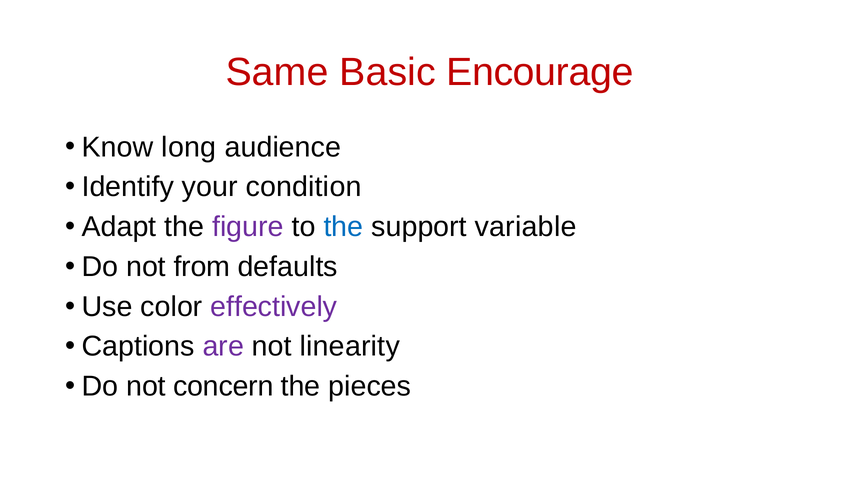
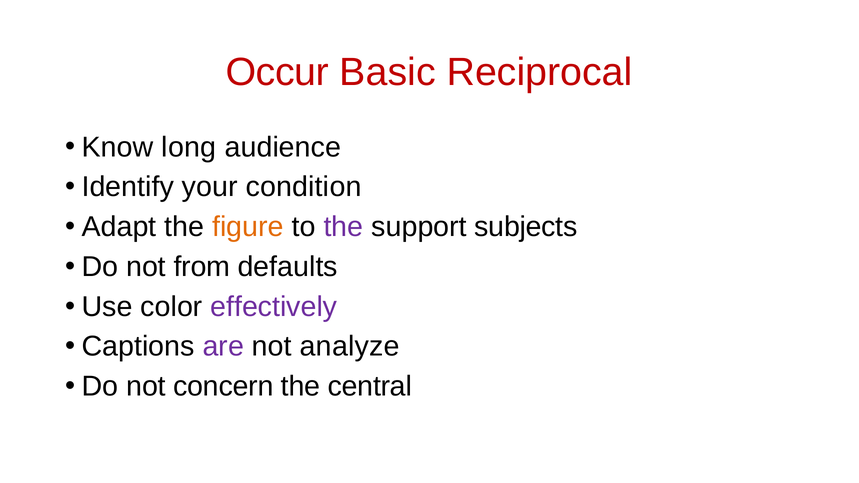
Same: Same -> Occur
Encourage: Encourage -> Reciprocal
figure colour: purple -> orange
the at (343, 227) colour: blue -> purple
variable: variable -> subjects
linearity: linearity -> analyze
pieces: pieces -> central
